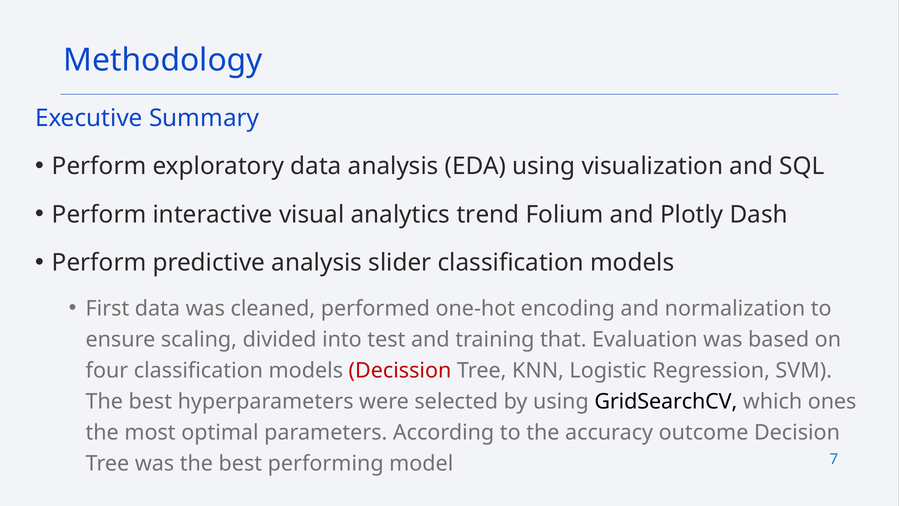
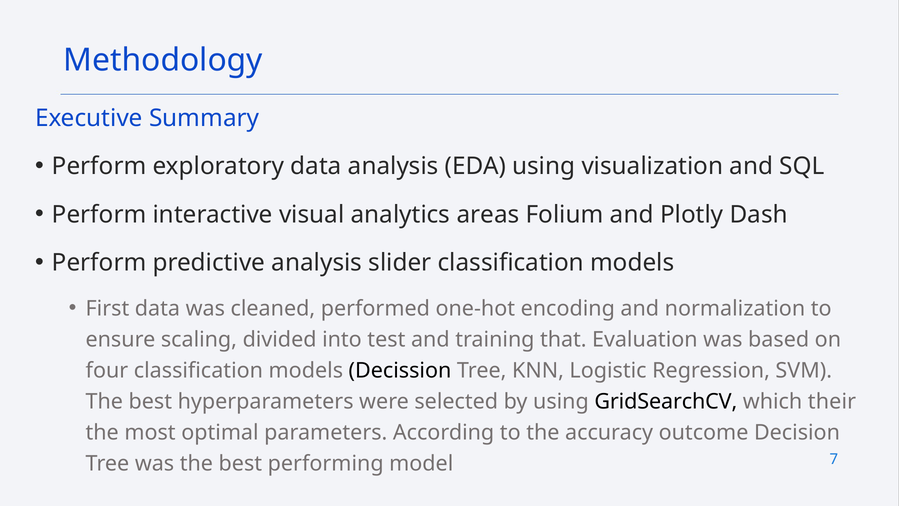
trend: trend -> areas
Decission colour: red -> black
ones: ones -> their
